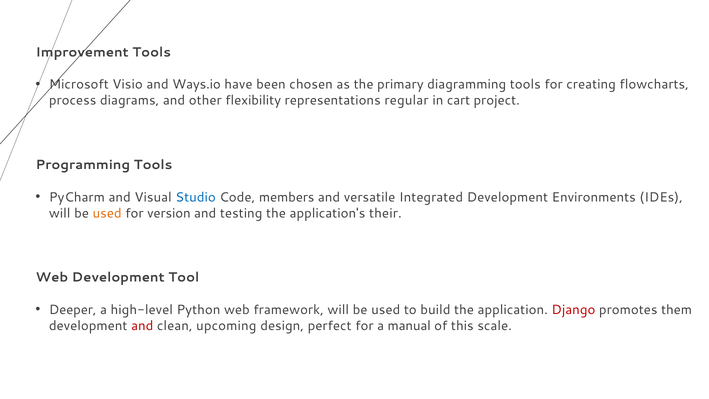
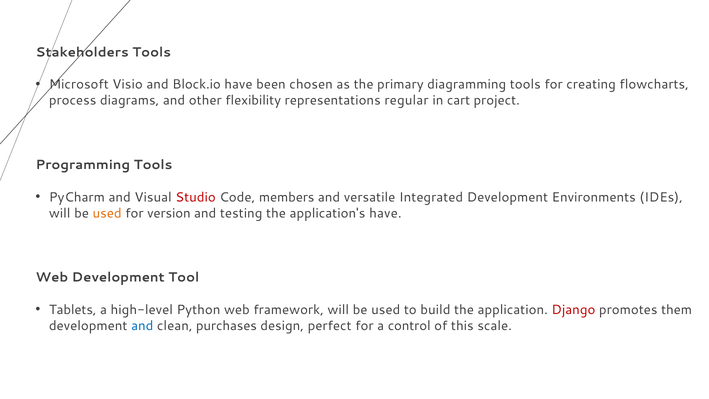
Improvement: Improvement -> Stakeholders
Ways.io: Ways.io -> Block.io
Studio colour: blue -> red
application's their: their -> have
Deeper: Deeper -> Tablets
and at (142, 326) colour: red -> blue
upcoming: upcoming -> purchases
manual: manual -> control
